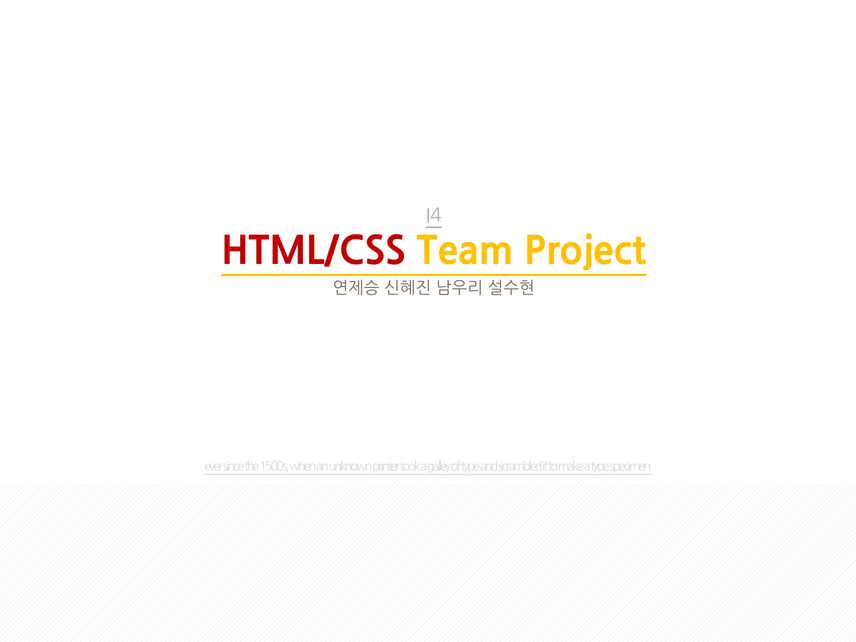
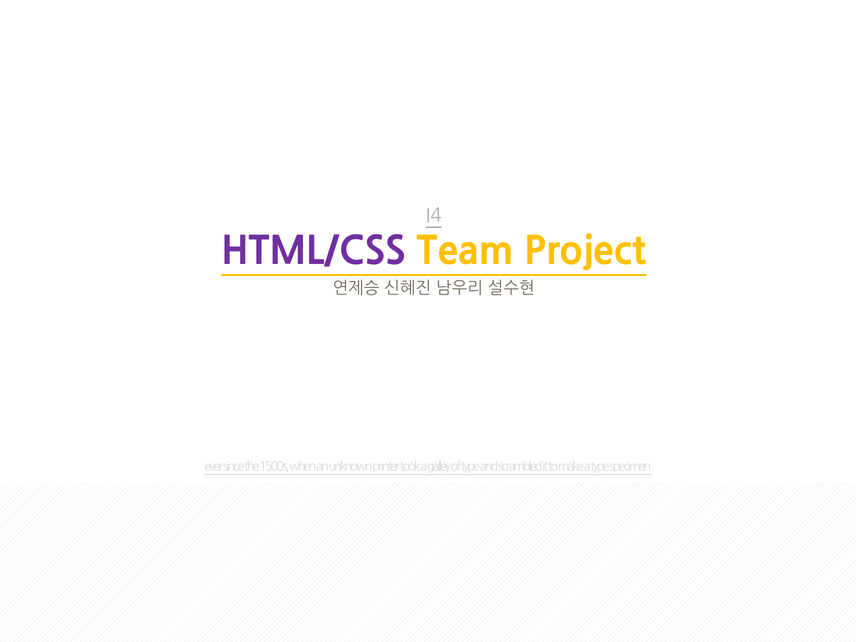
HTML/CSS colour: red -> purple
